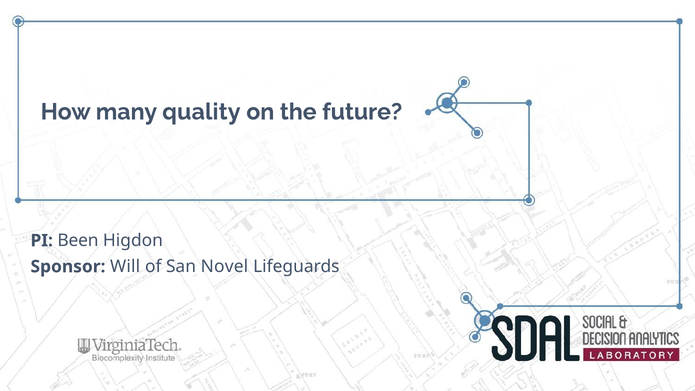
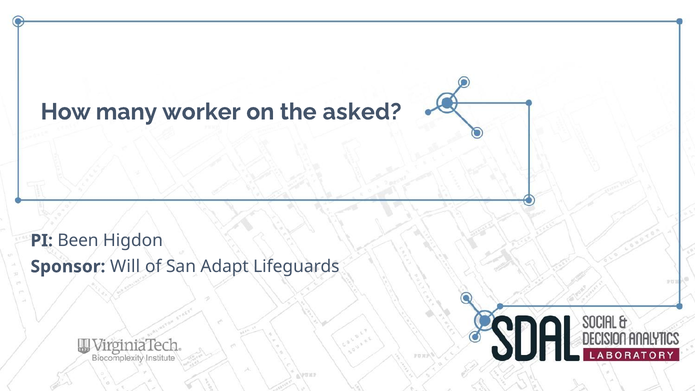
quality: quality -> worker
future: future -> asked
Novel: Novel -> Adapt
